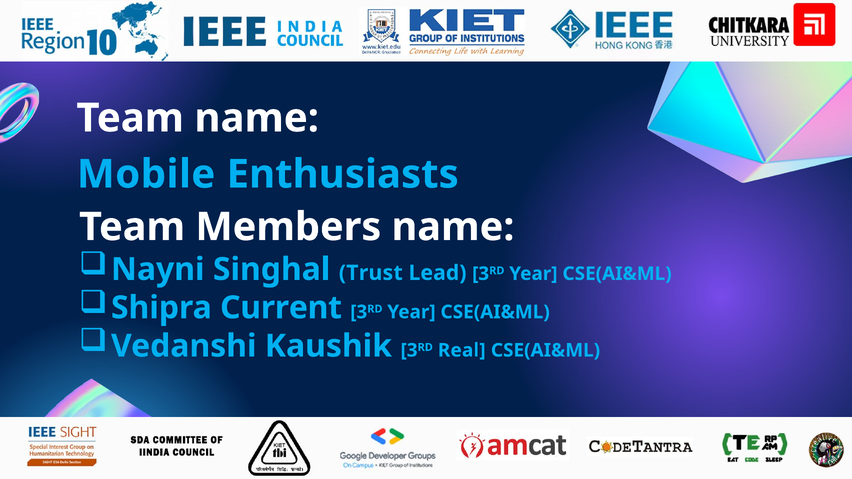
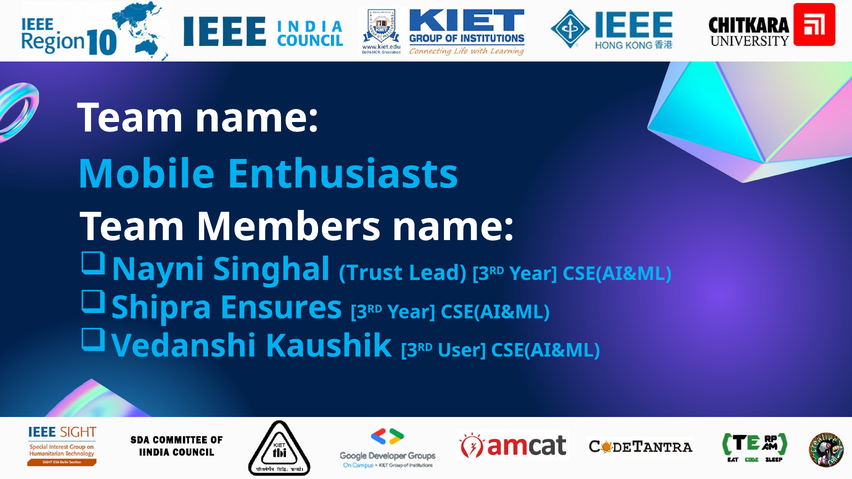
Current: Current -> Ensures
Real: Real -> User
